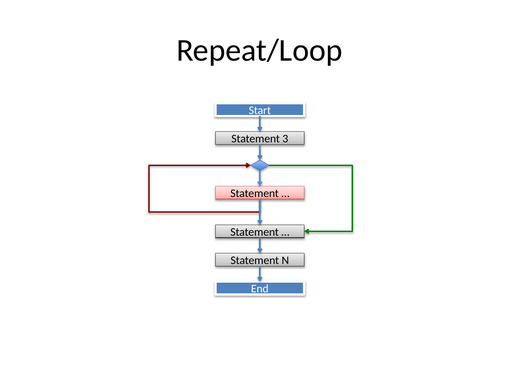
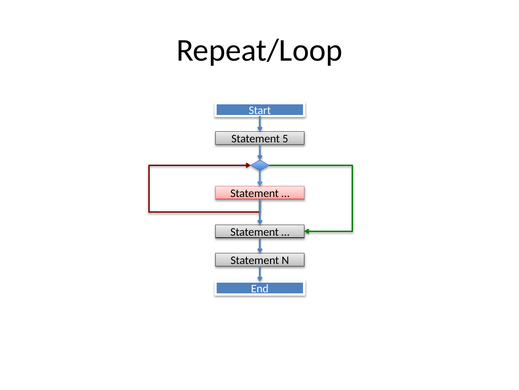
3: 3 -> 5
